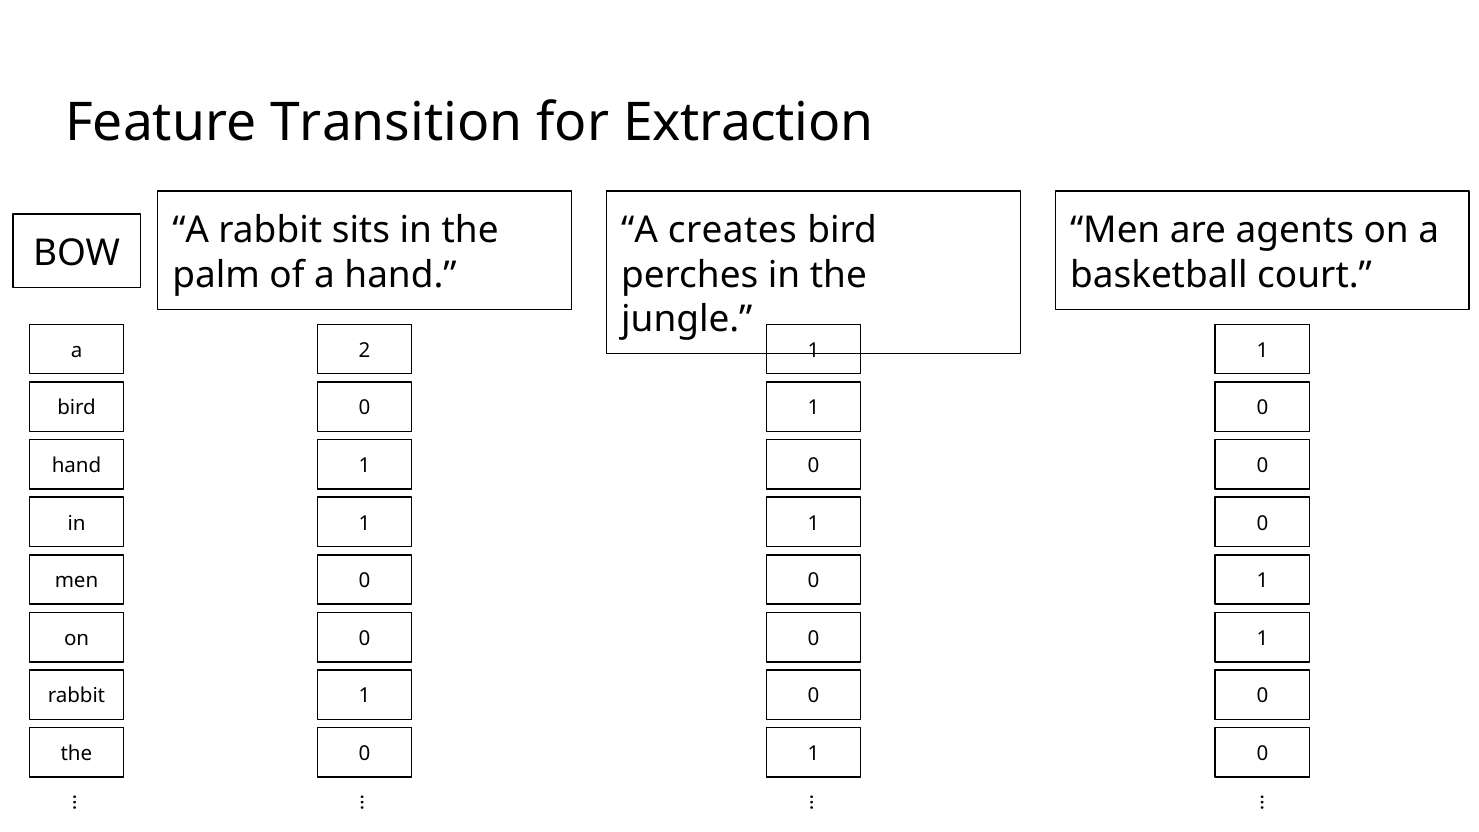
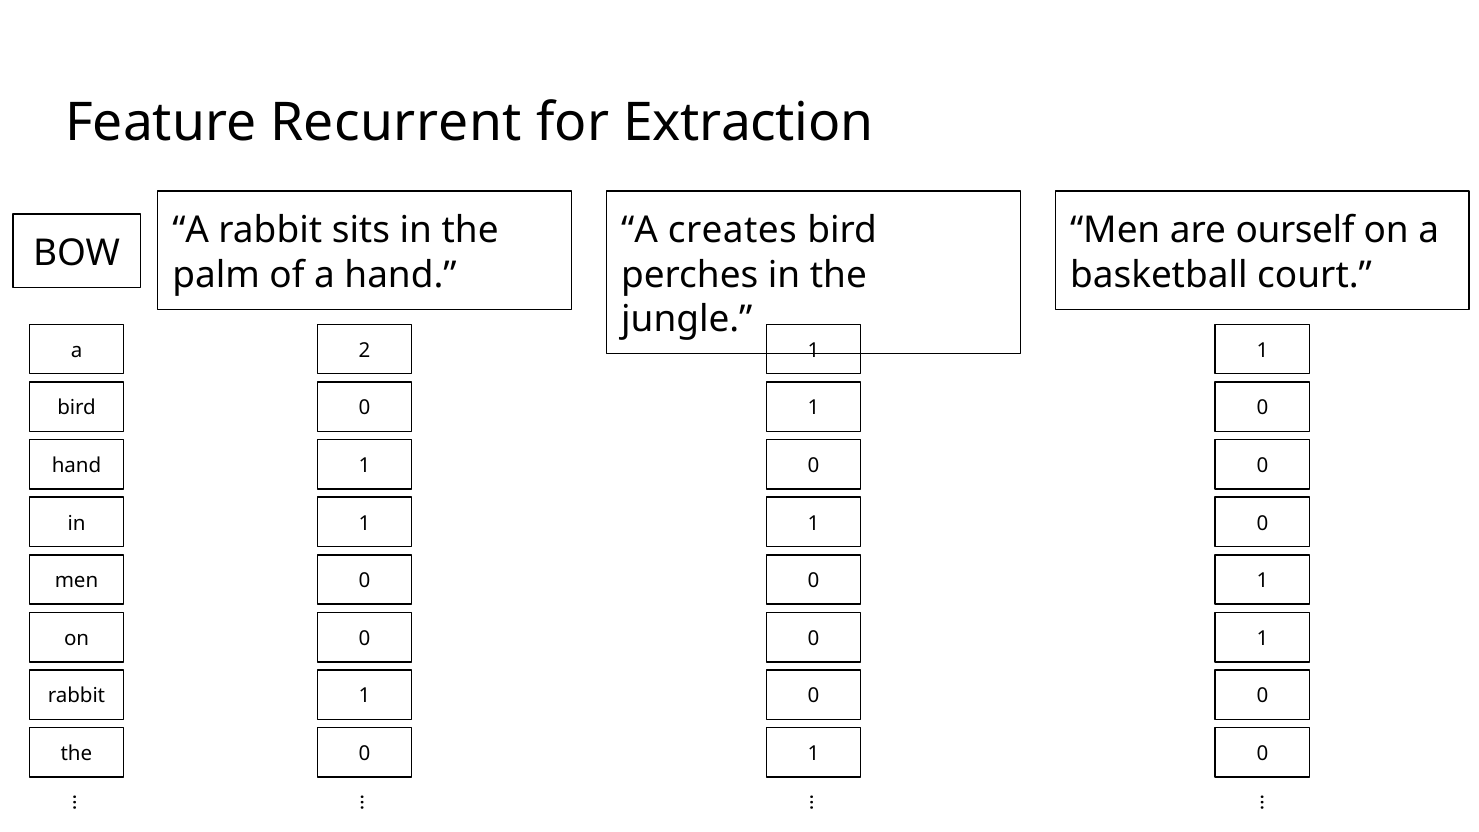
Transition: Transition -> Recurrent
agents: agents -> ourself
